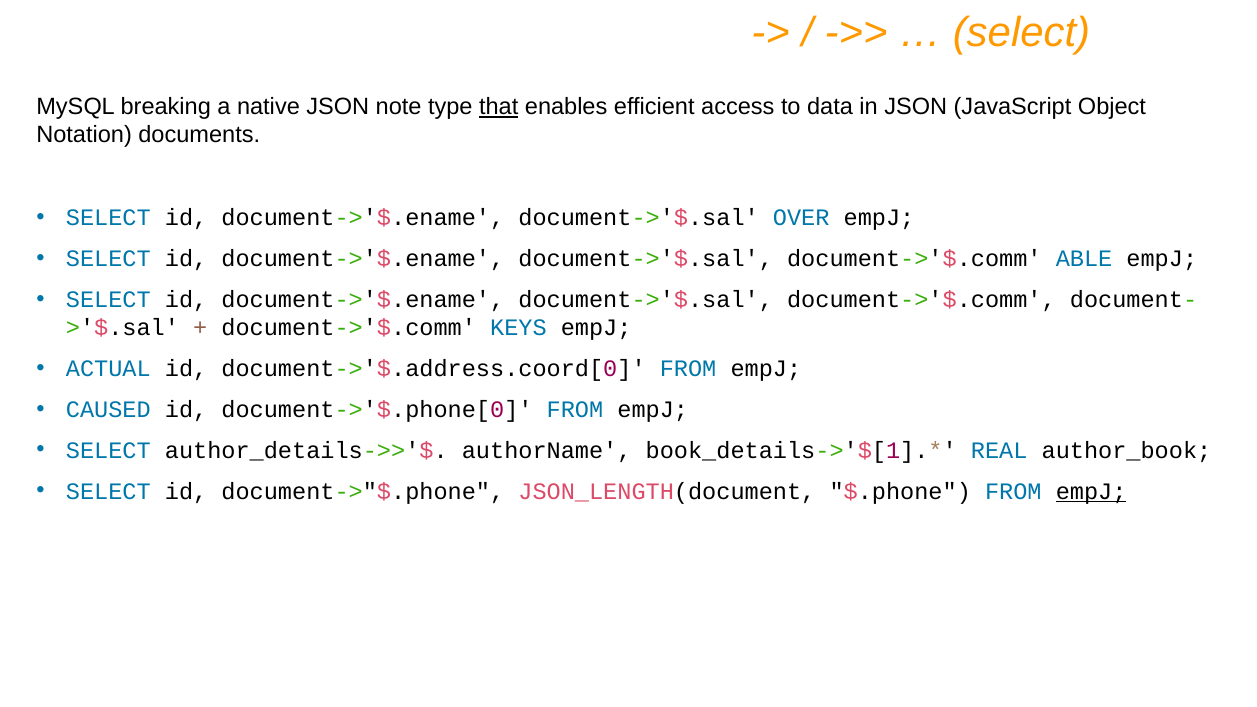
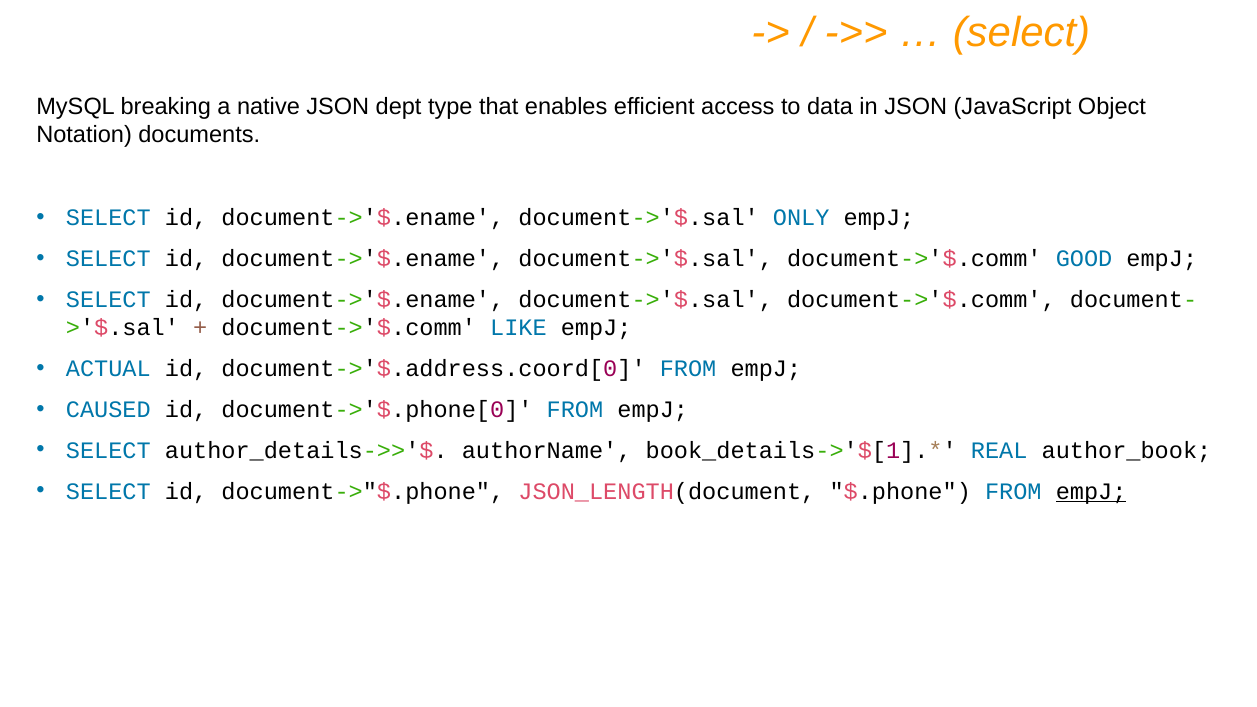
note: note -> dept
that underline: present -> none
OVER: OVER -> ONLY
ABLE: ABLE -> GOOD
KEYS: KEYS -> LIKE
